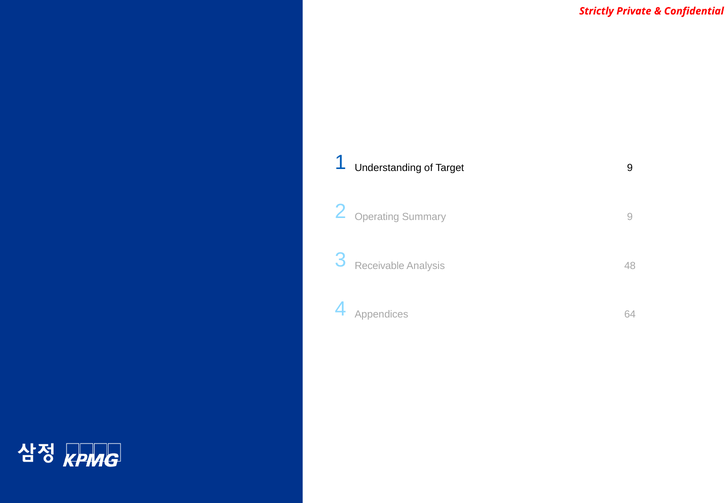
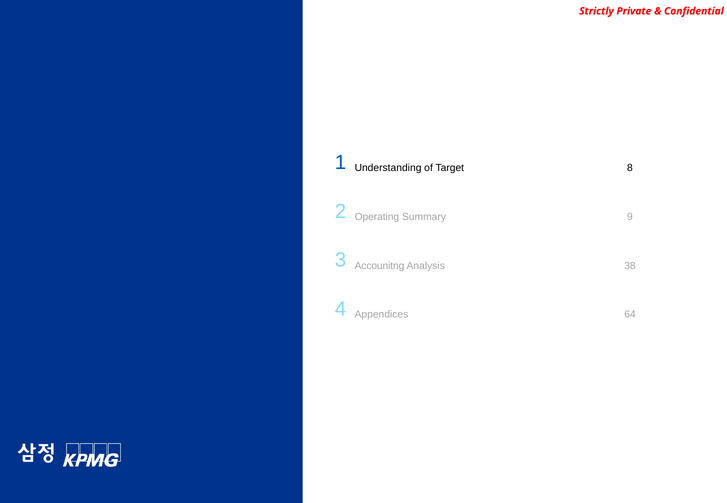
Target 9: 9 -> 8
Receivable: Receivable -> Accounitng
48: 48 -> 38
